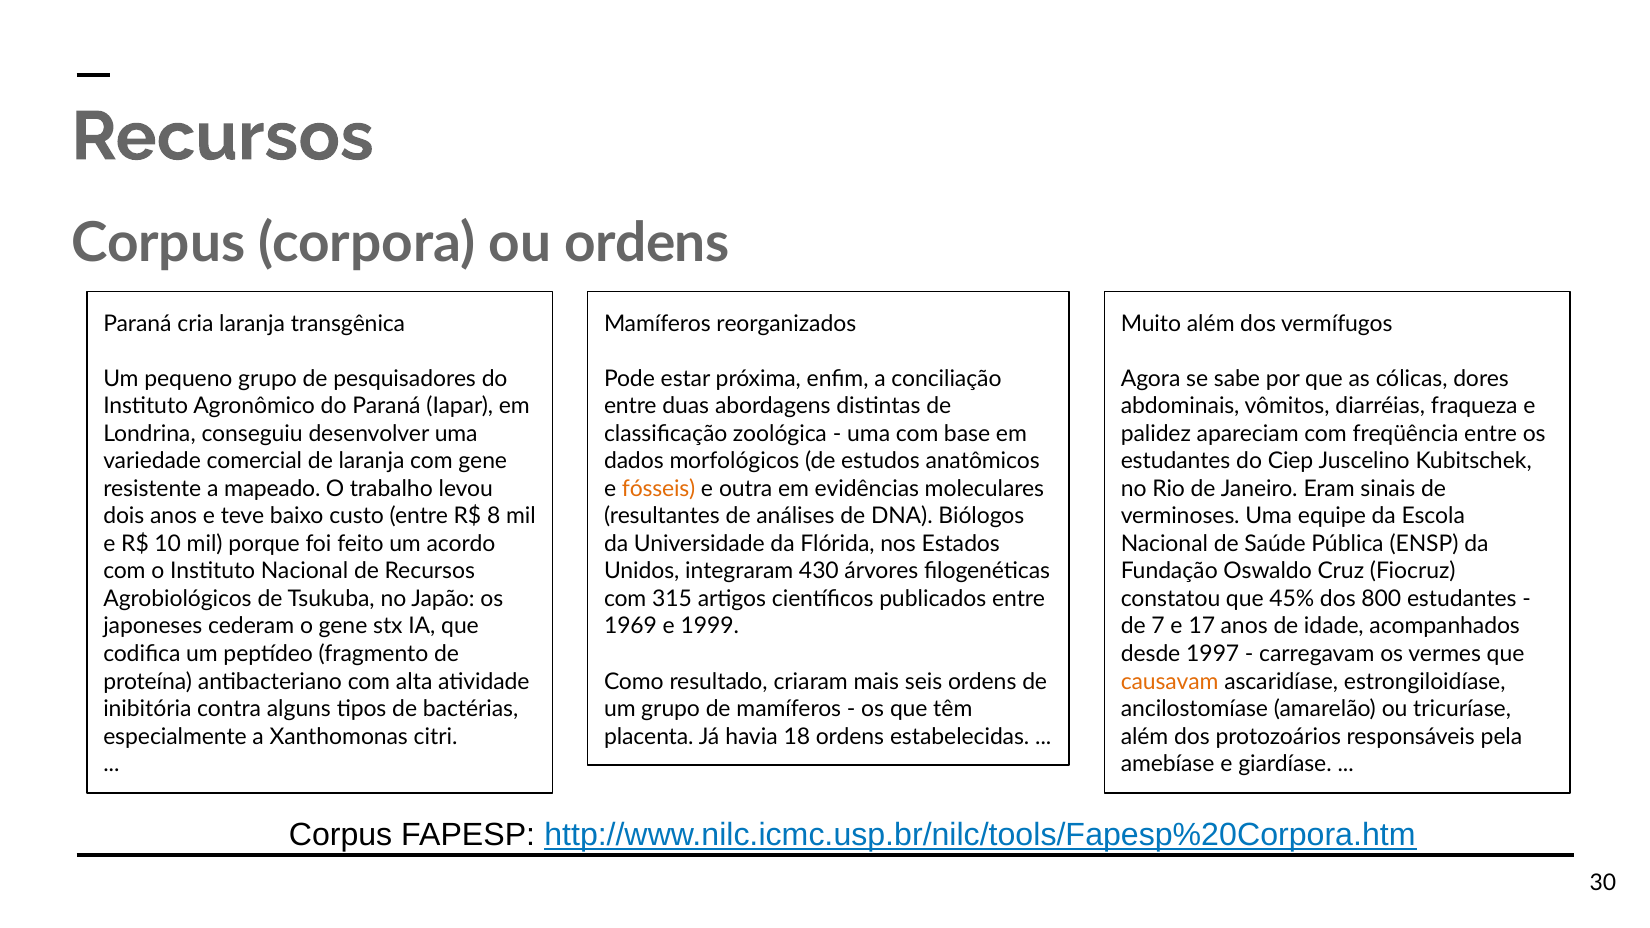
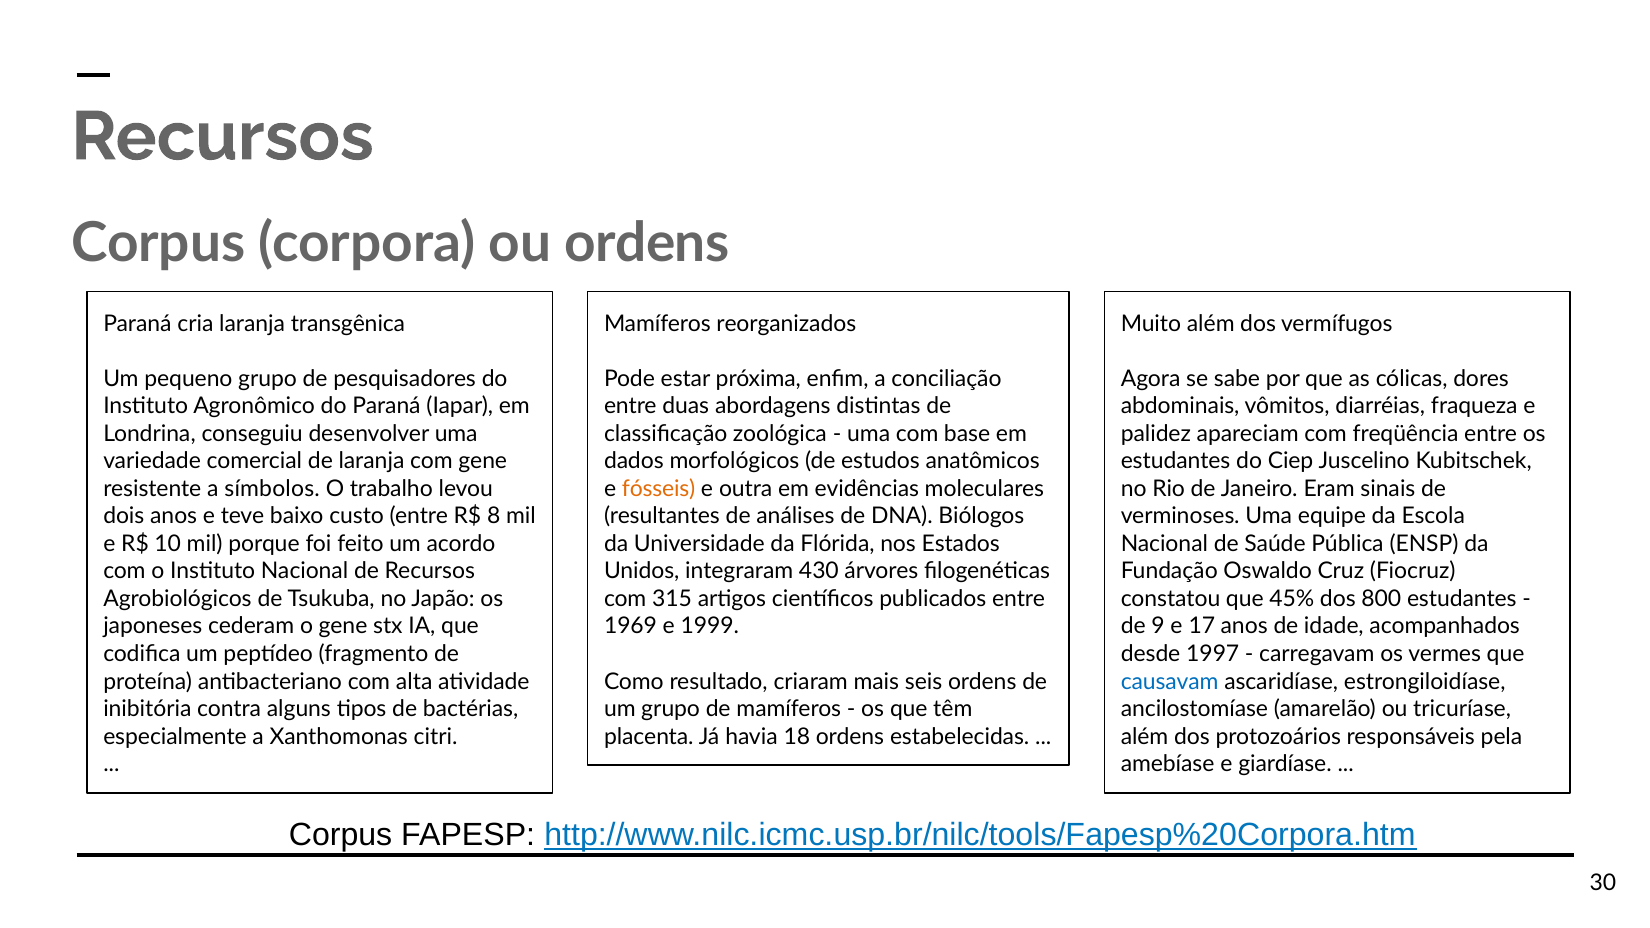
mapeado: mapeado -> símbolos
7: 7 -> 9
causavam colour: orange -> blue
